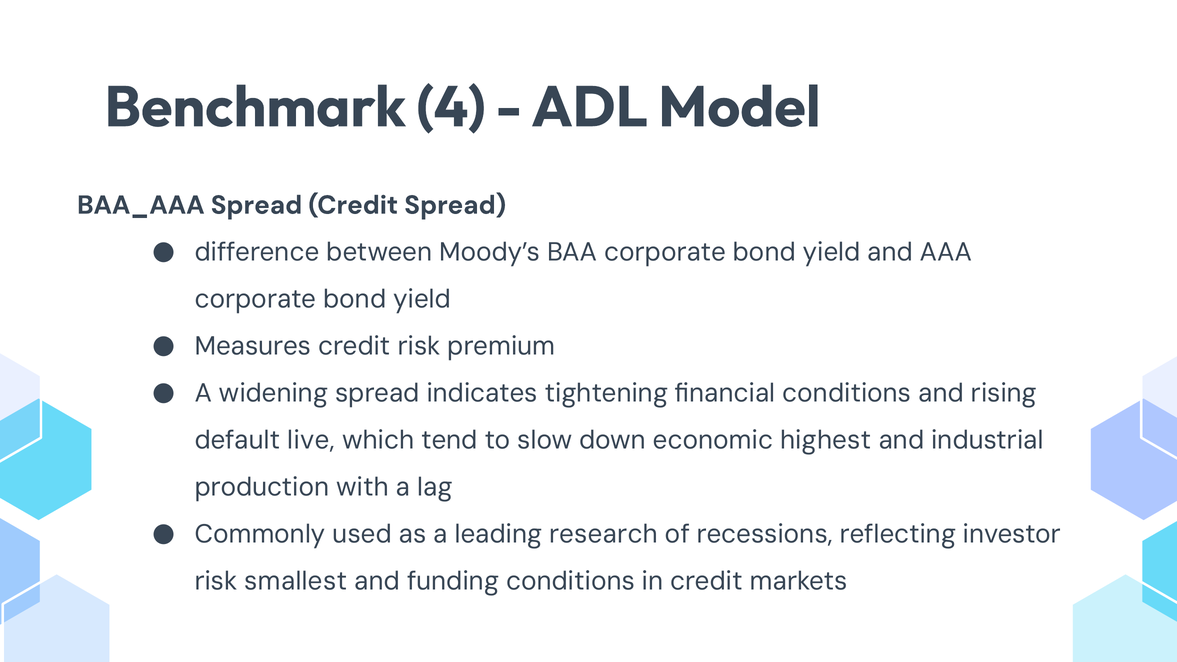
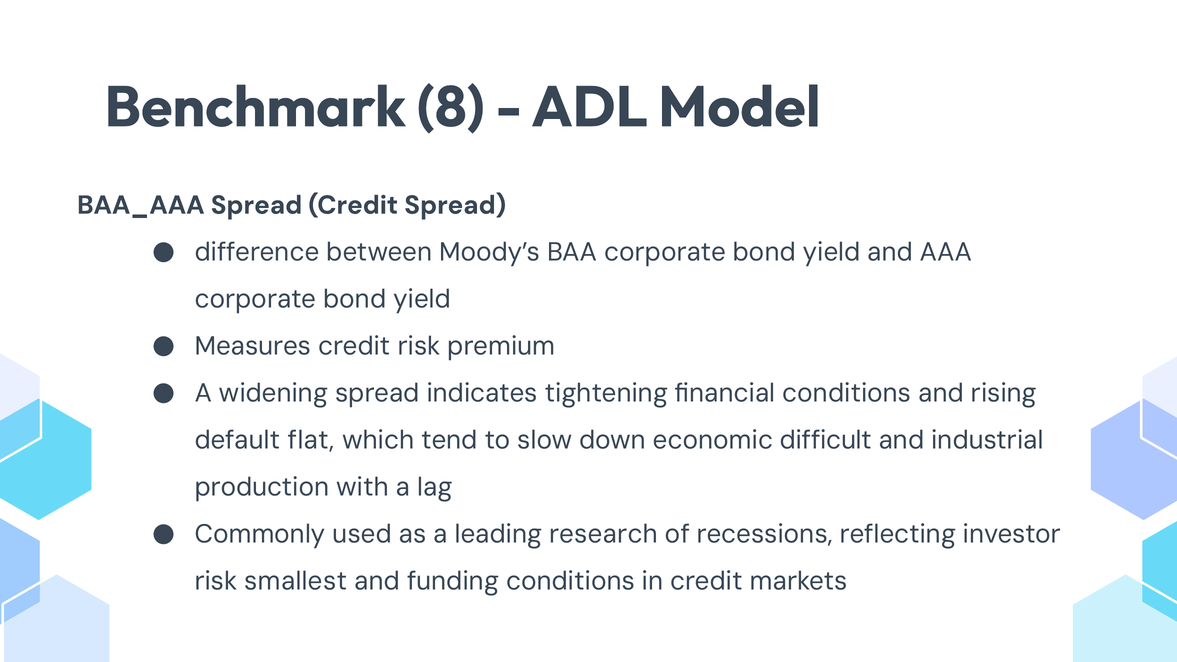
4: 4 -> 8
live: live -> flat
highest: highest -> difficult
